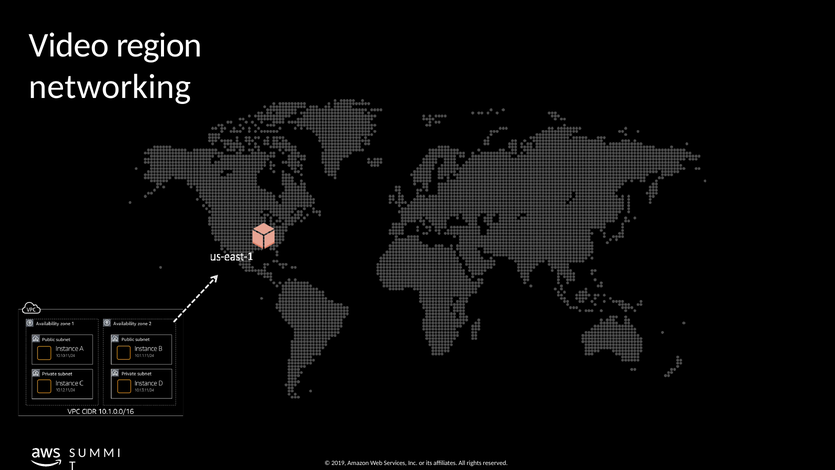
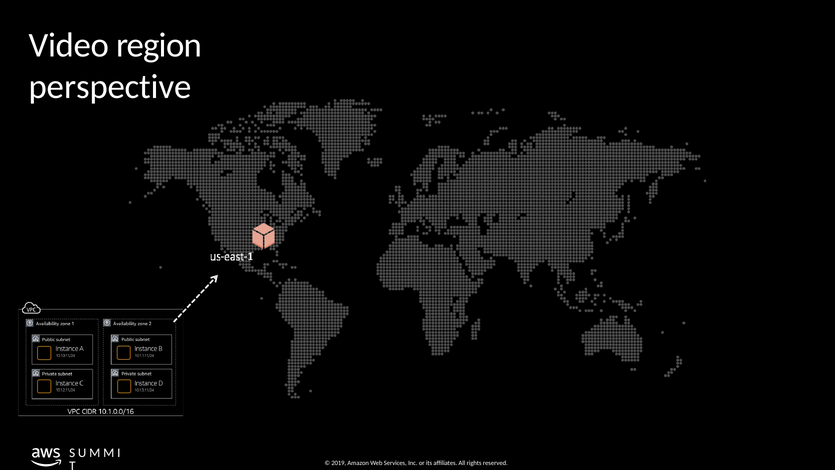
networking: networking -> perspective
